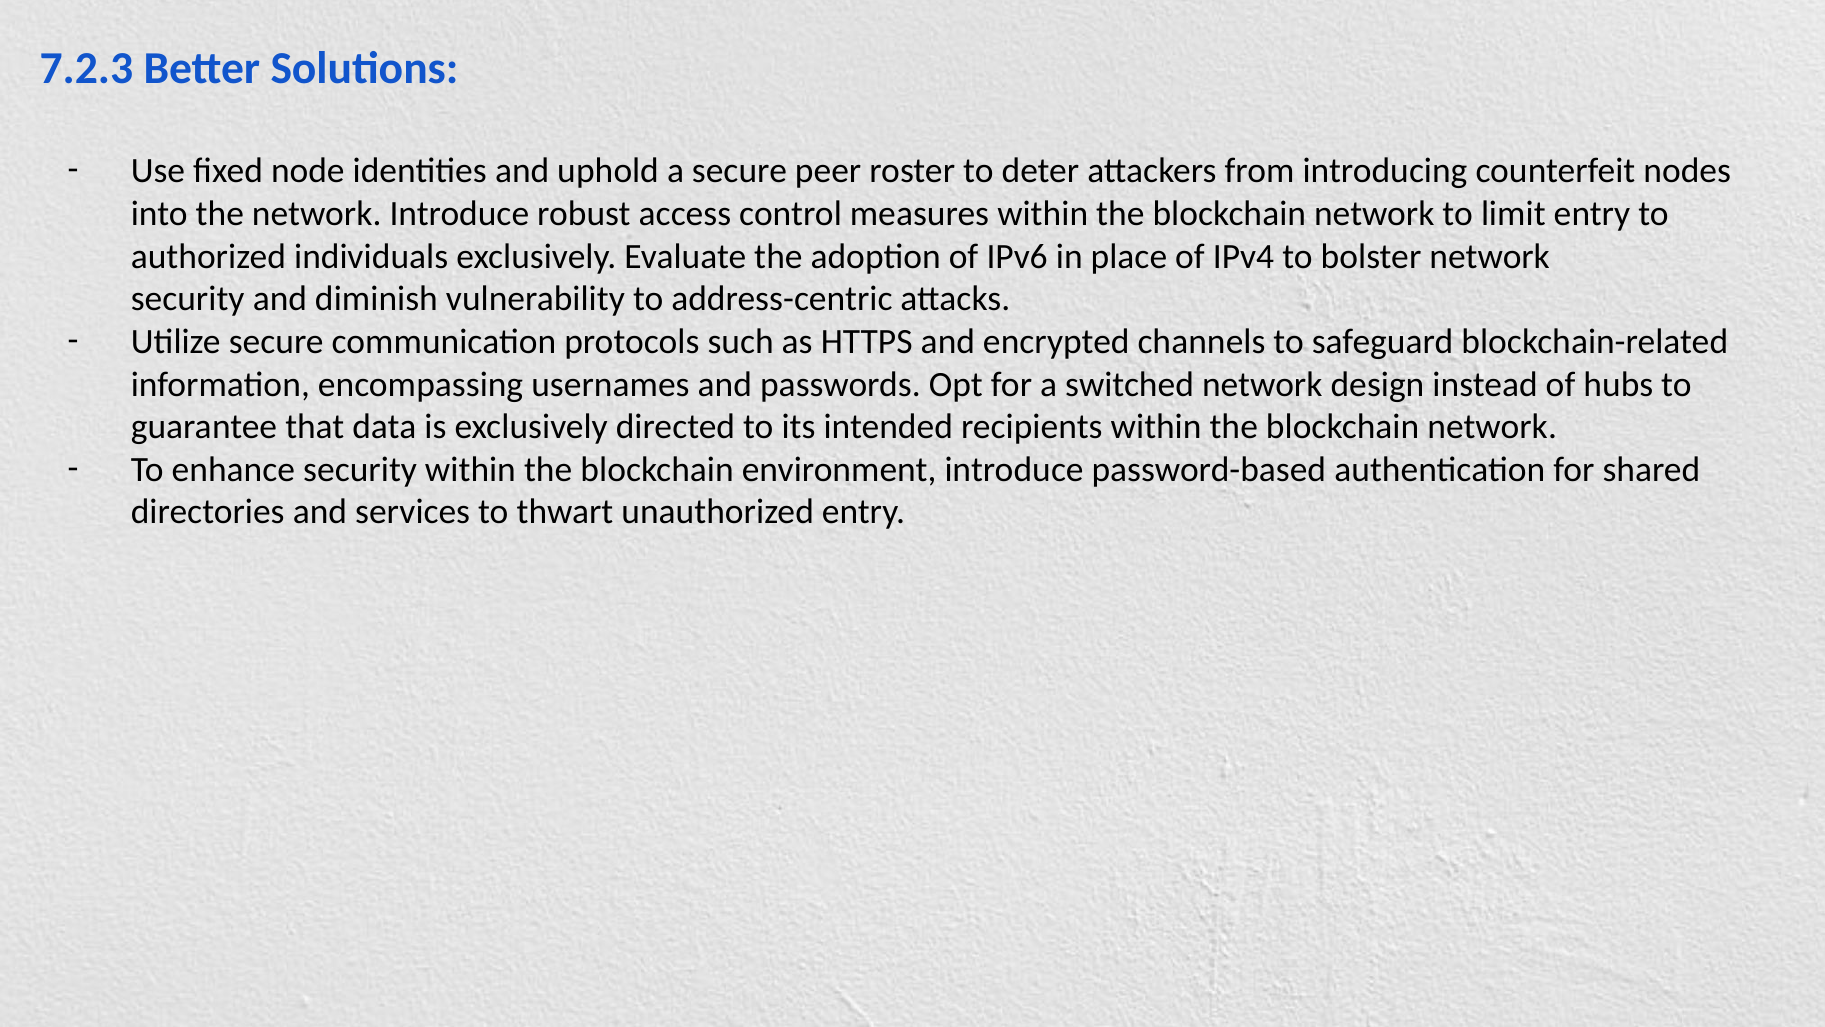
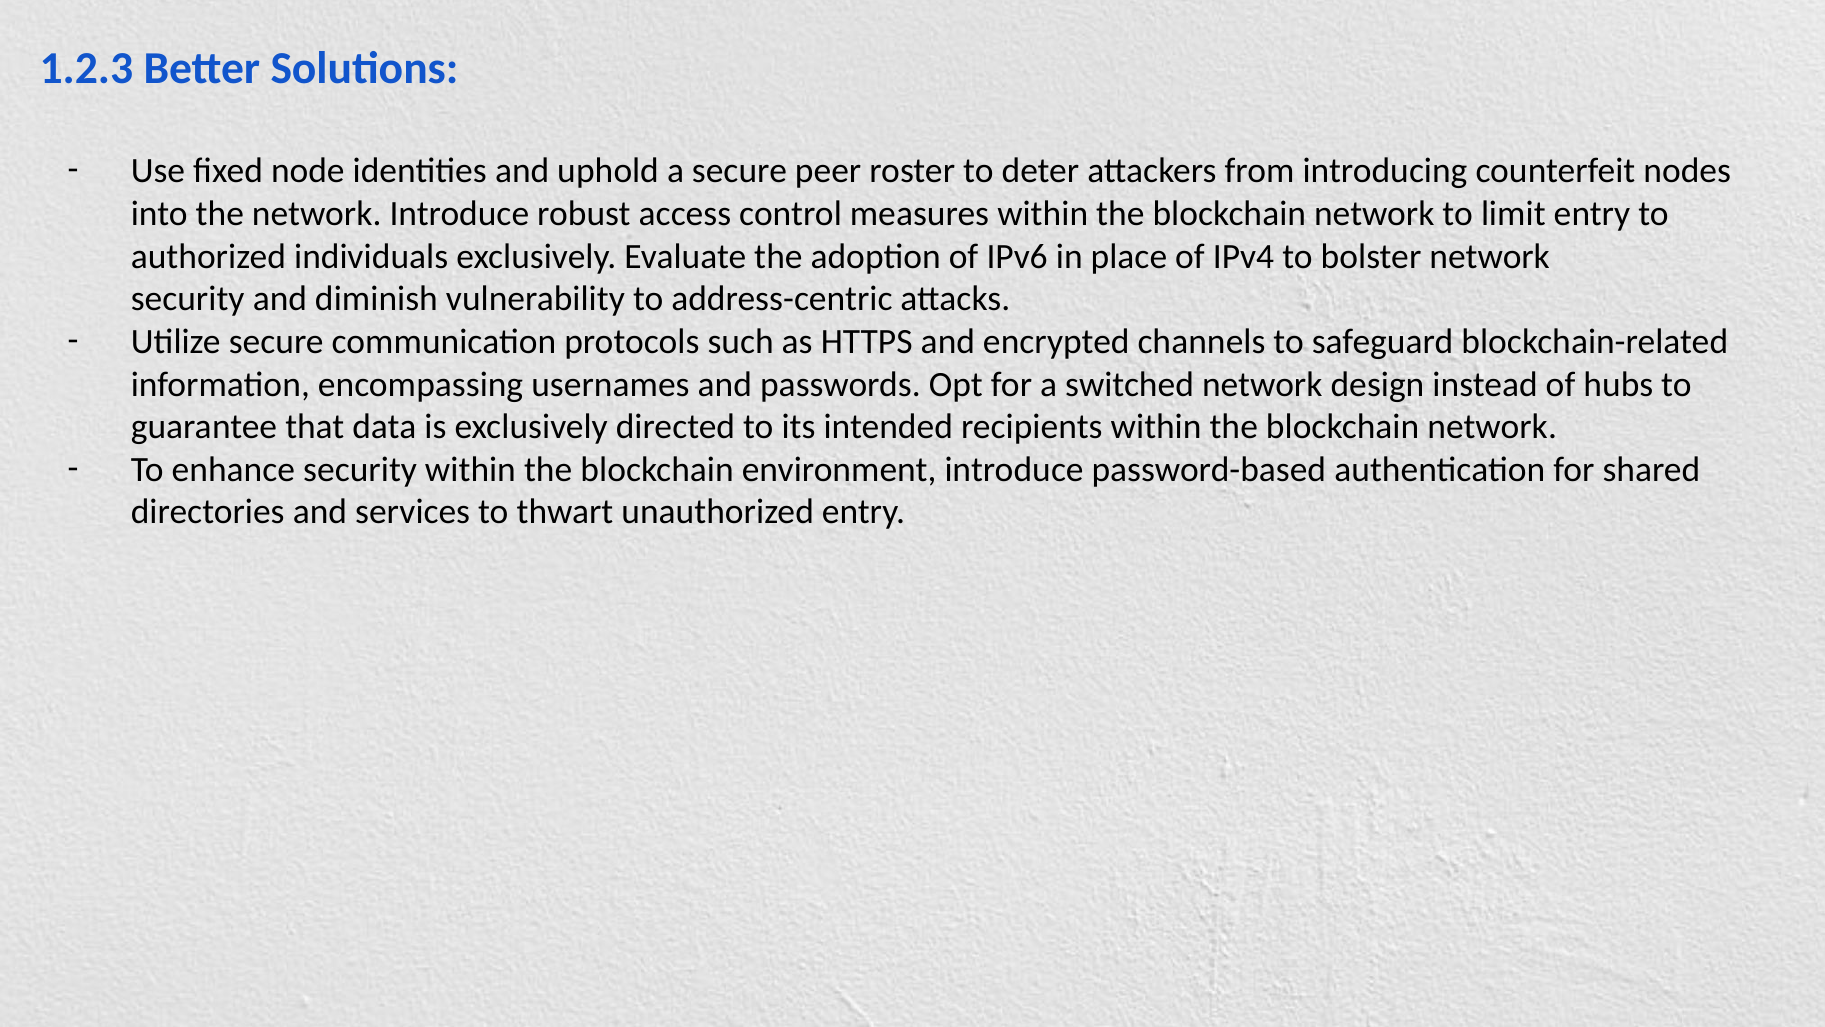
7.2.3: 7.2.3 -> 1.2.3
